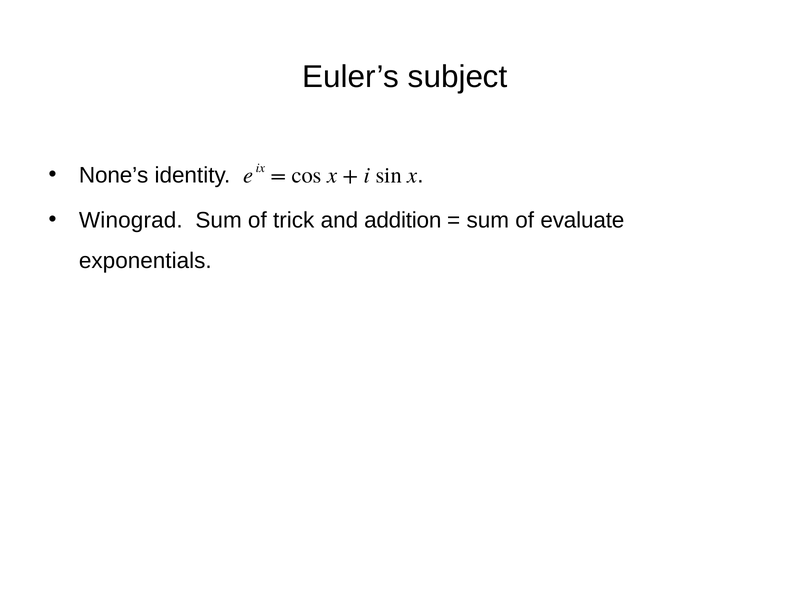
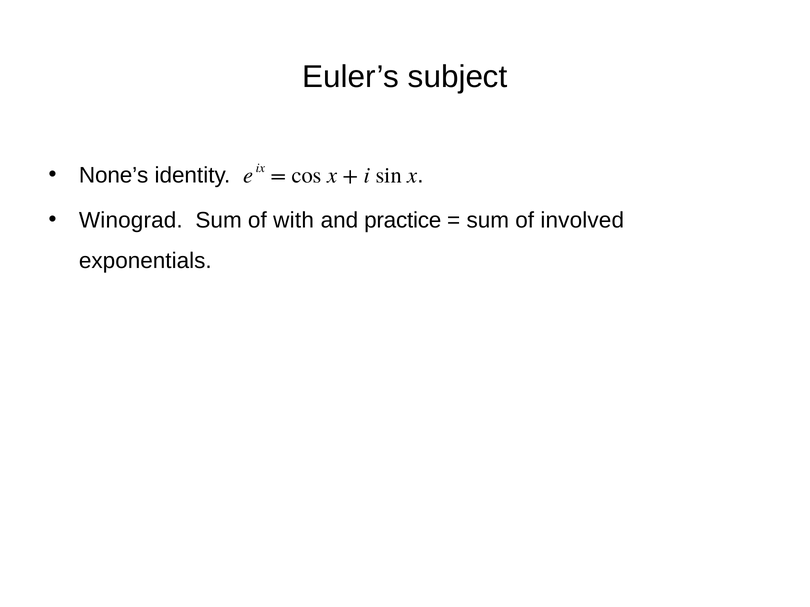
trick: trick -> with
addition: addition -> practice
evaluate: evaluate -> involved
